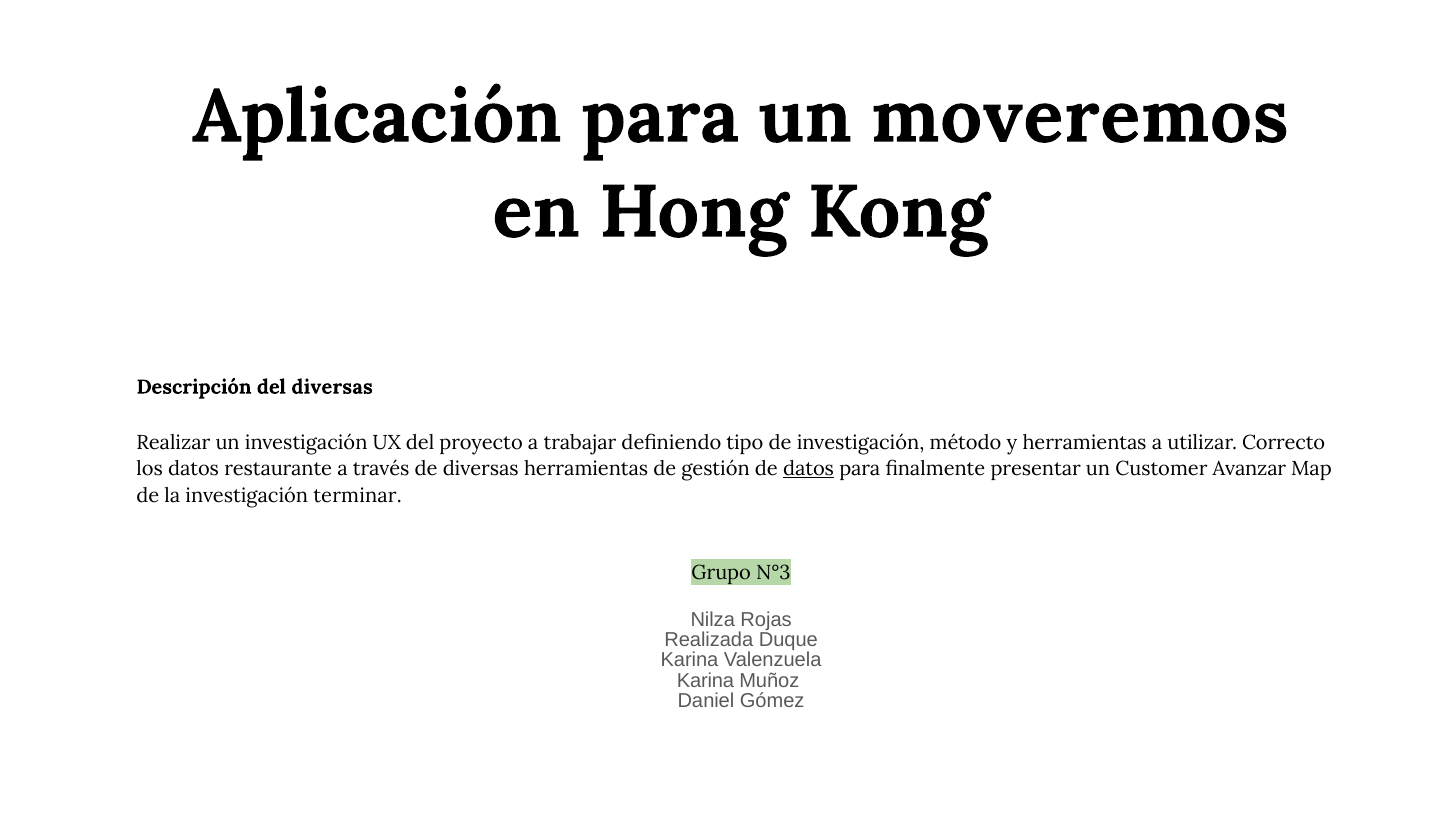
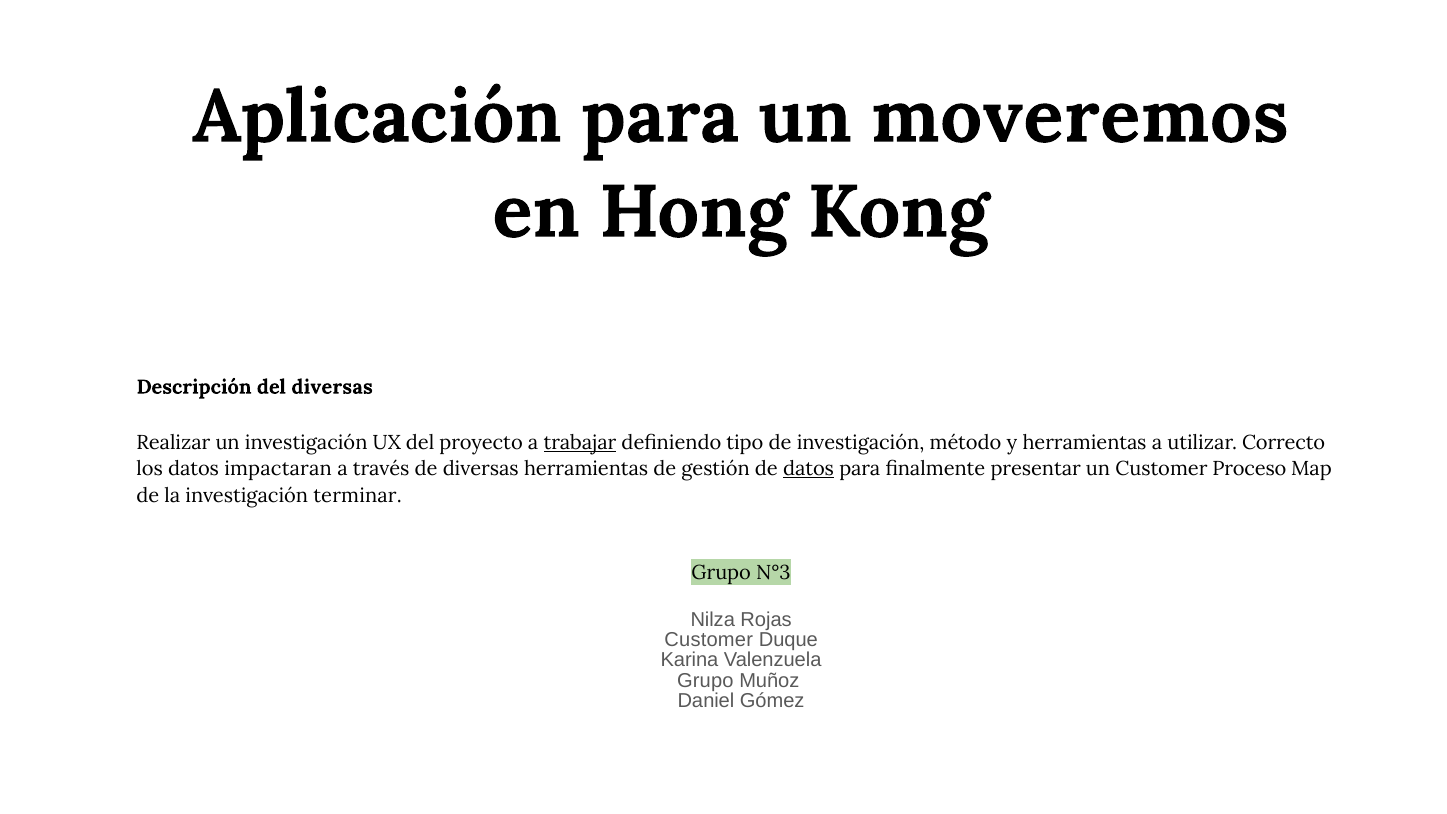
trabajar underline: none -> present
restaurante: restaurante -> impactaran
Avanzar: Avanzar -> Proceso
Realizada at (709, 640): Realizada -> Customer
Karina at (706, 680): Karina -> Grupo
